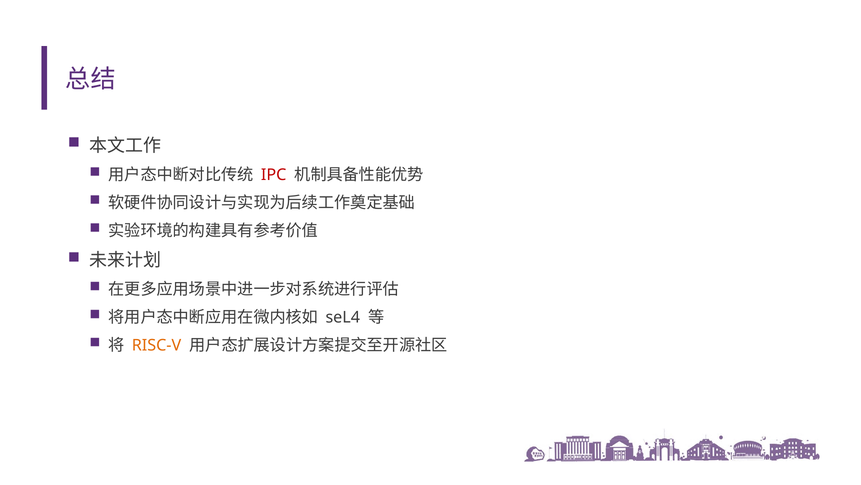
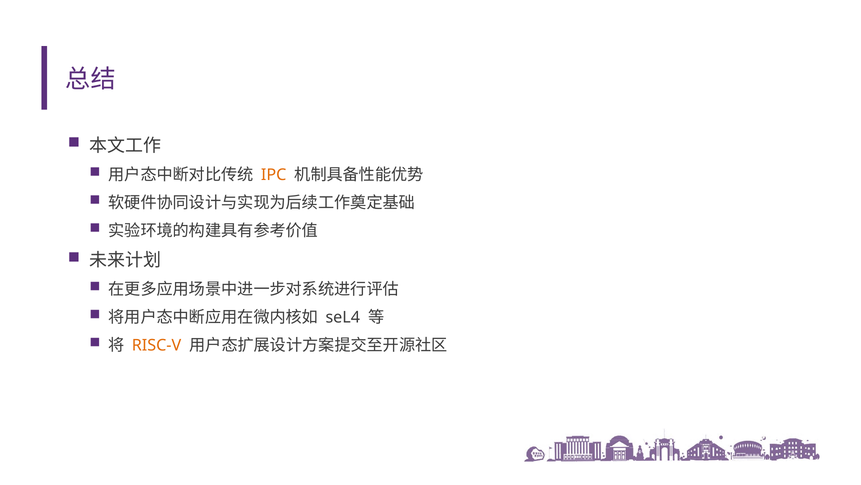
IPC colour: red -> orange
